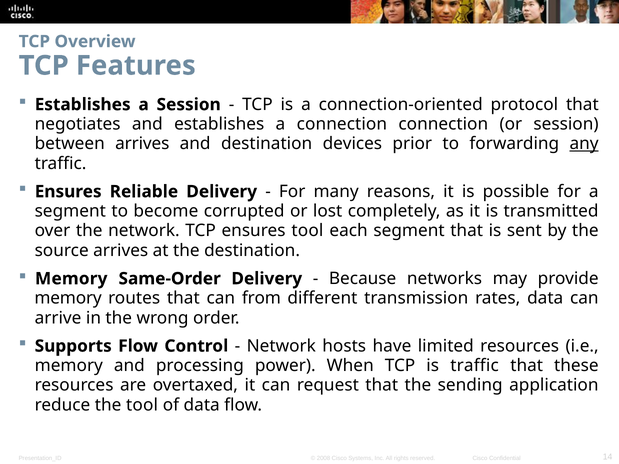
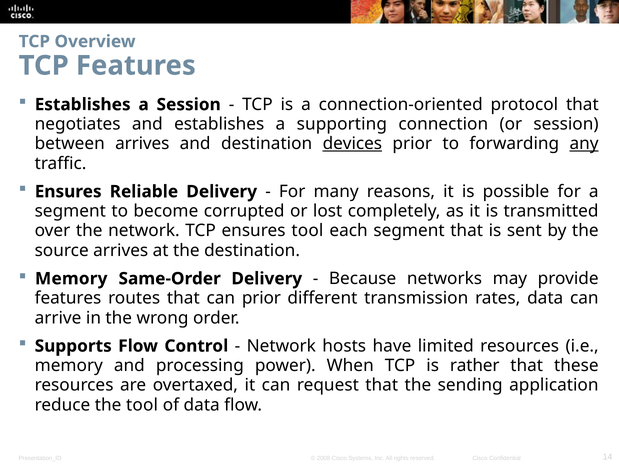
a connection: connection -> supporting
devices underline: none -> present
memory at (68, 298): memory -> features
can from: from -> prior
is traffic: traffic -> rather
